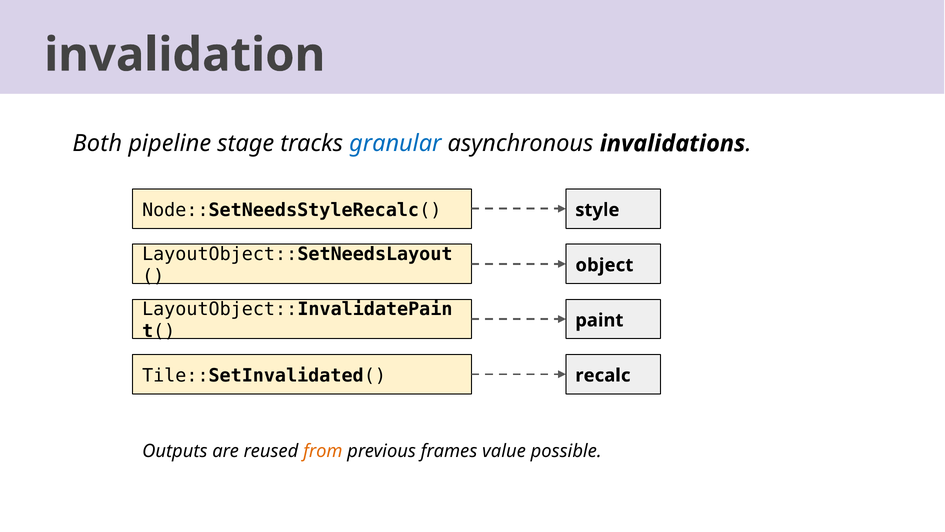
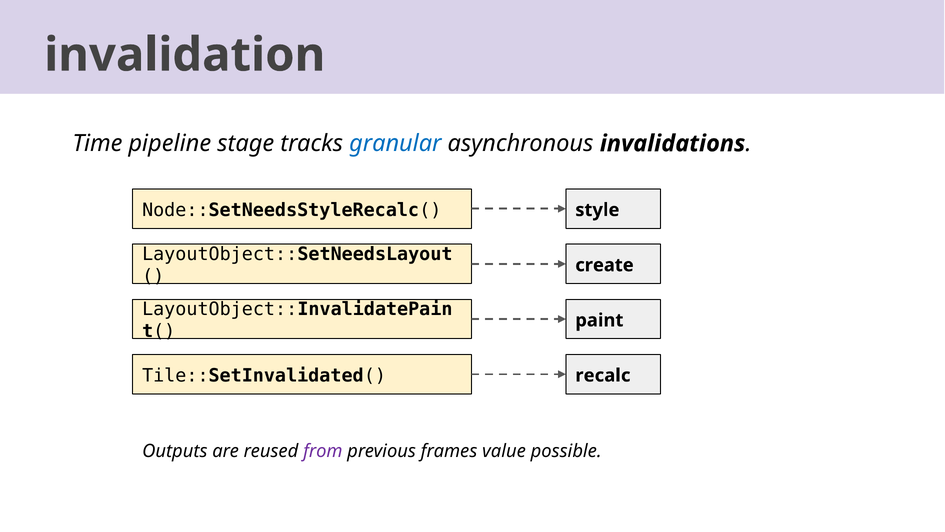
Both: Both -> Time
object: object -> create
from colour: orange -> purple
